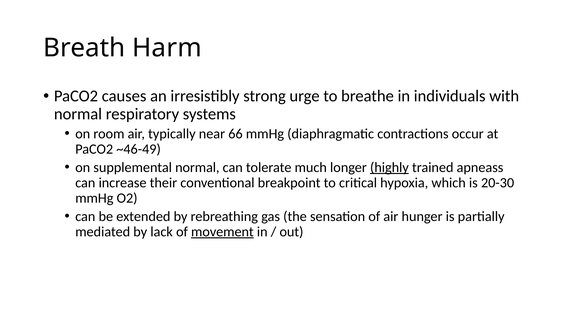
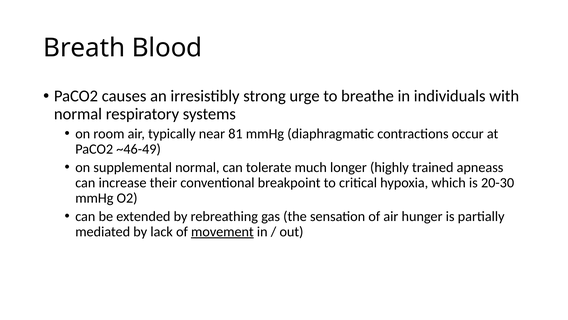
Harm: Harm -> Blood
66: 66 -> 81
highly underline: present -> none
